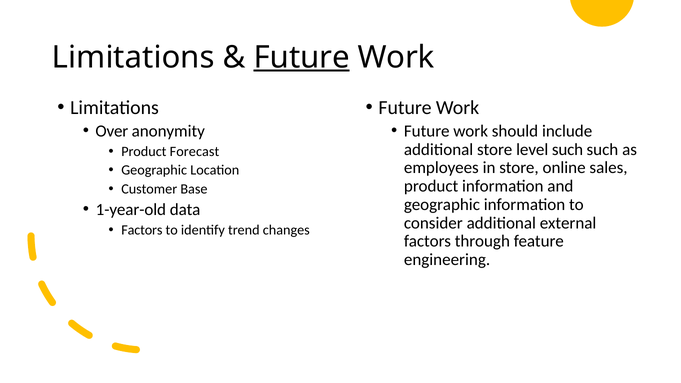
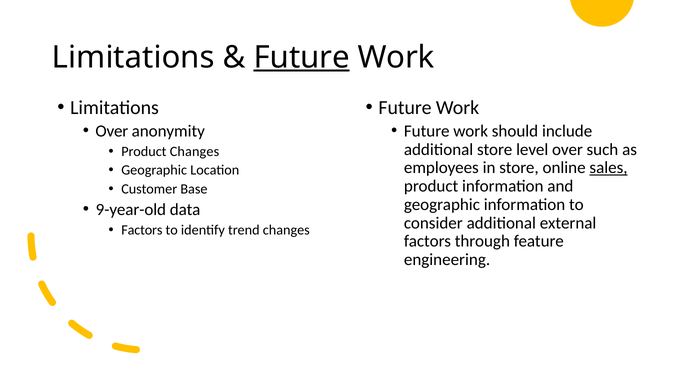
level such: such -> over
Product Forecast: Forecast -> Changes
sales underline: none -> present
1-year-old: 1-year-old -> 9-year-old
